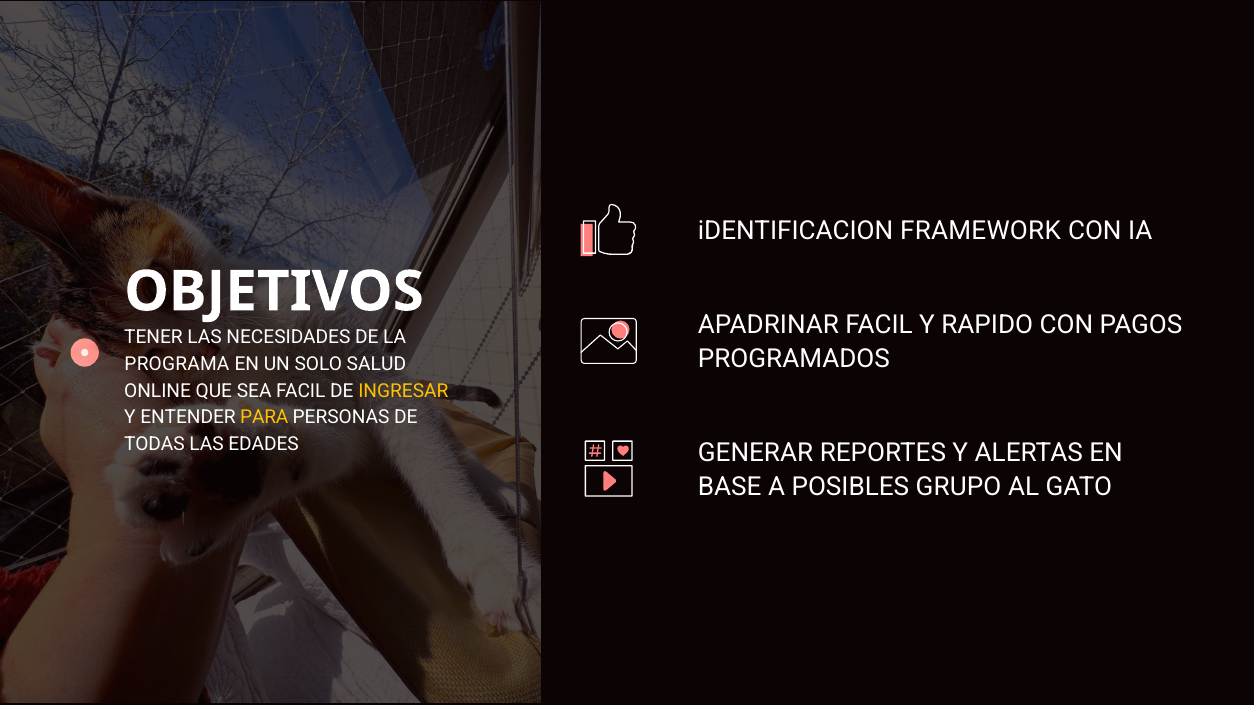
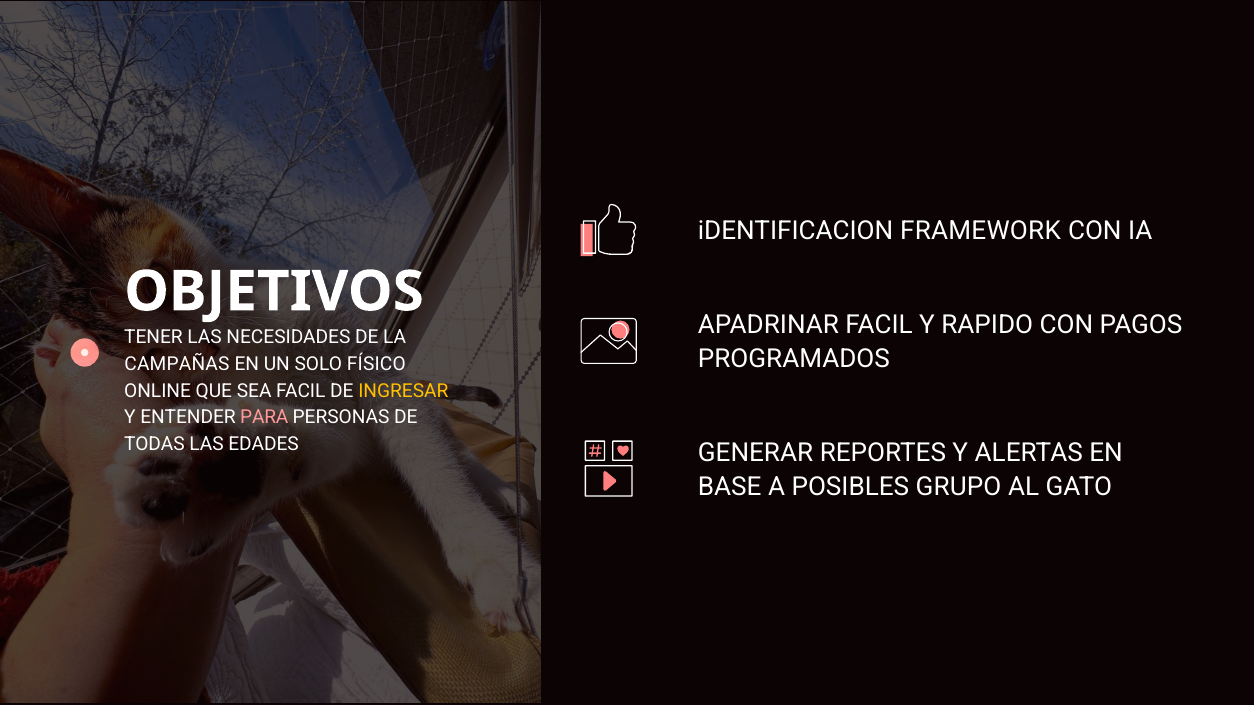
PROGRAMA: PROGRAMA -> CAMPAÑAS
SALUD: SALUD -> FÍSICO
PARA colour: yellow -> pink
